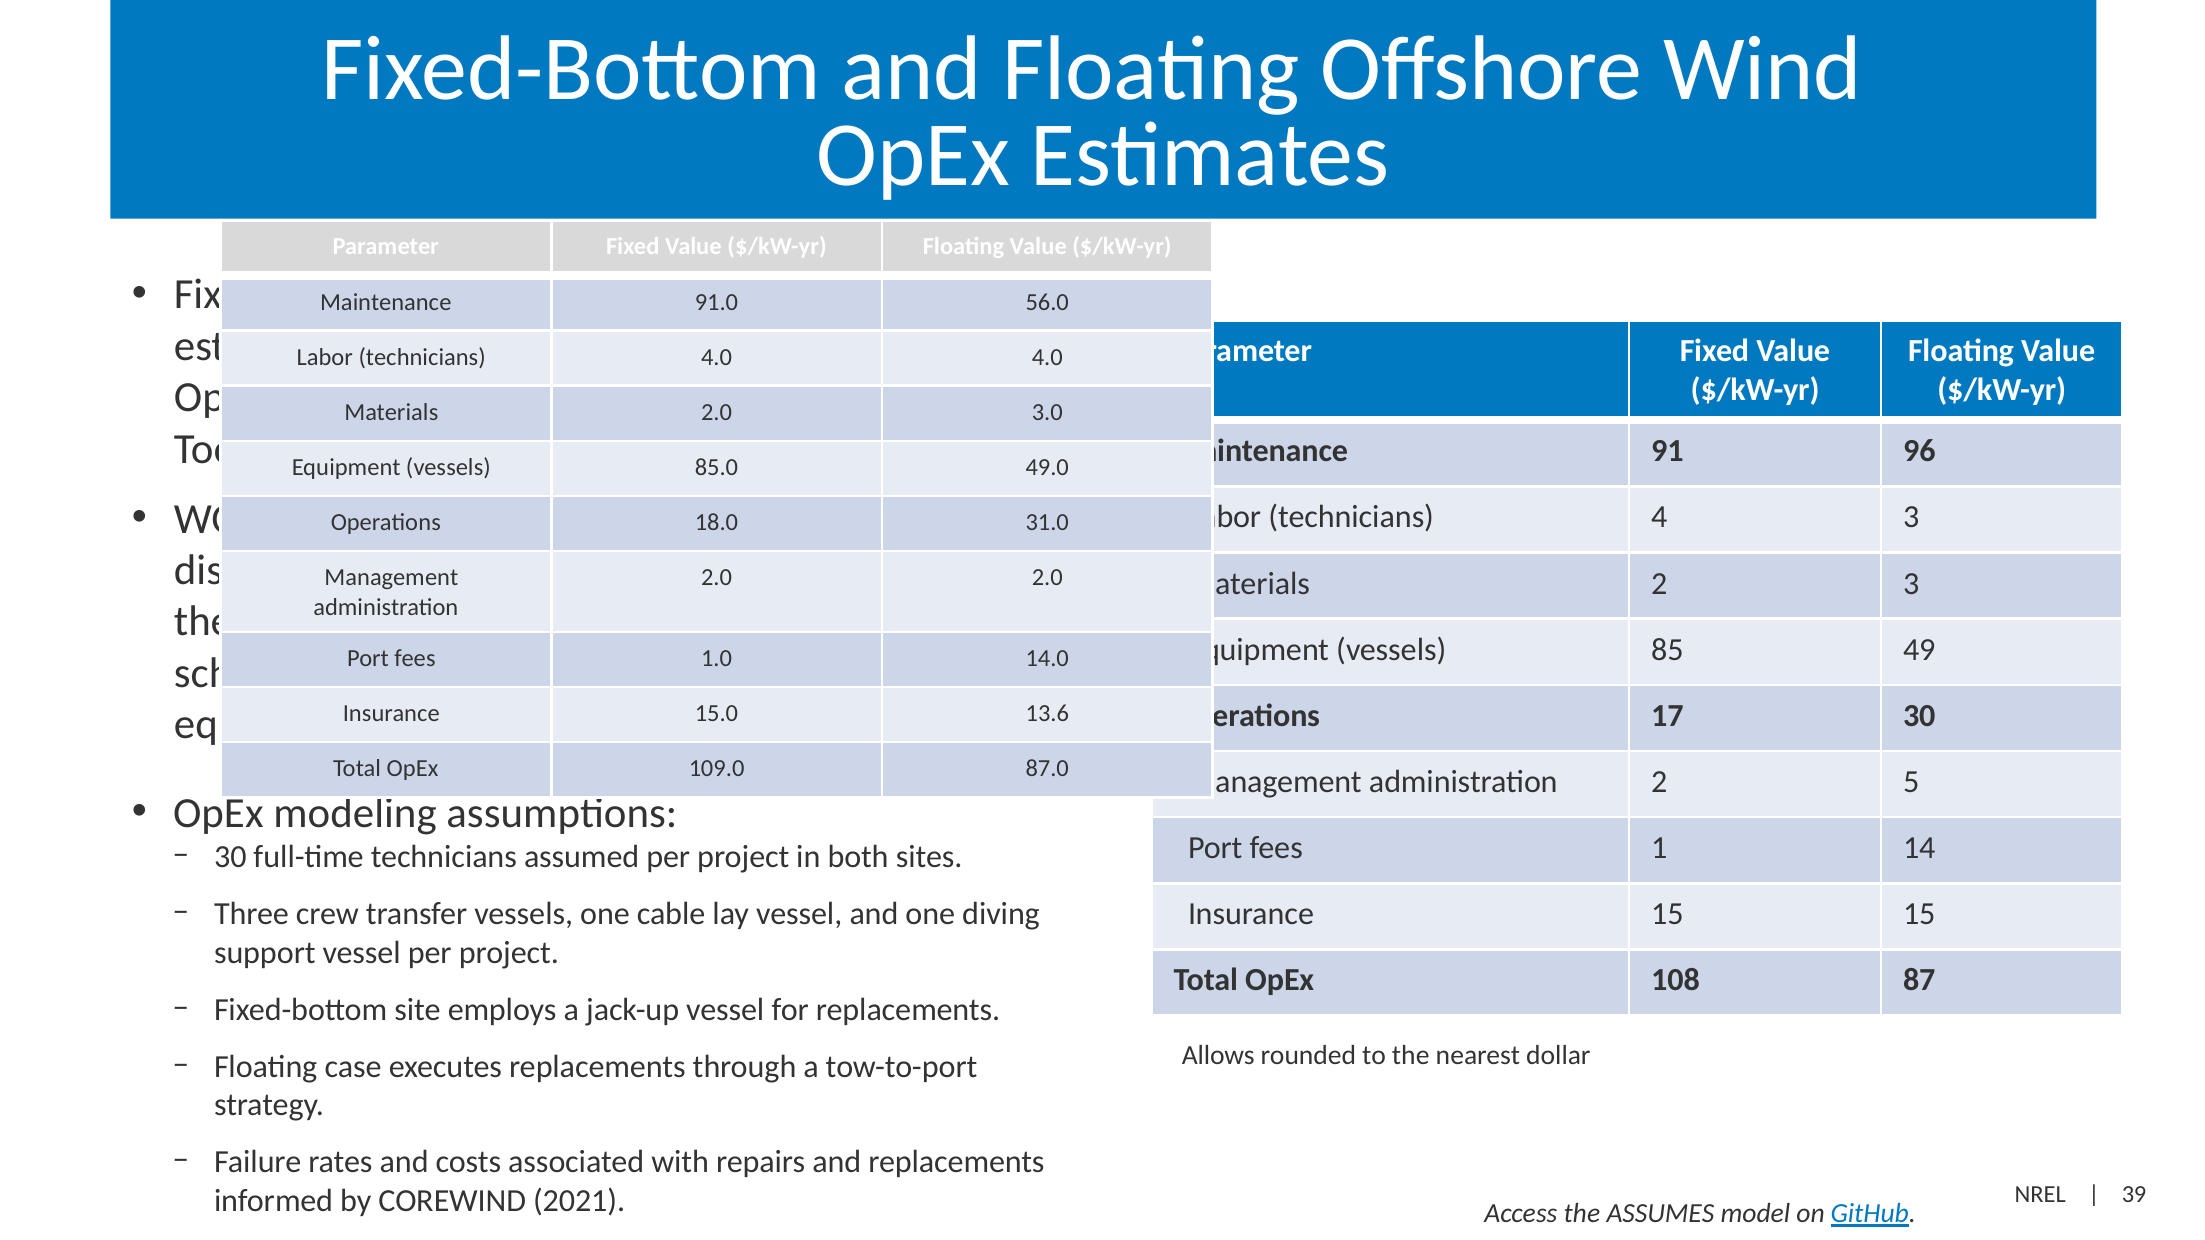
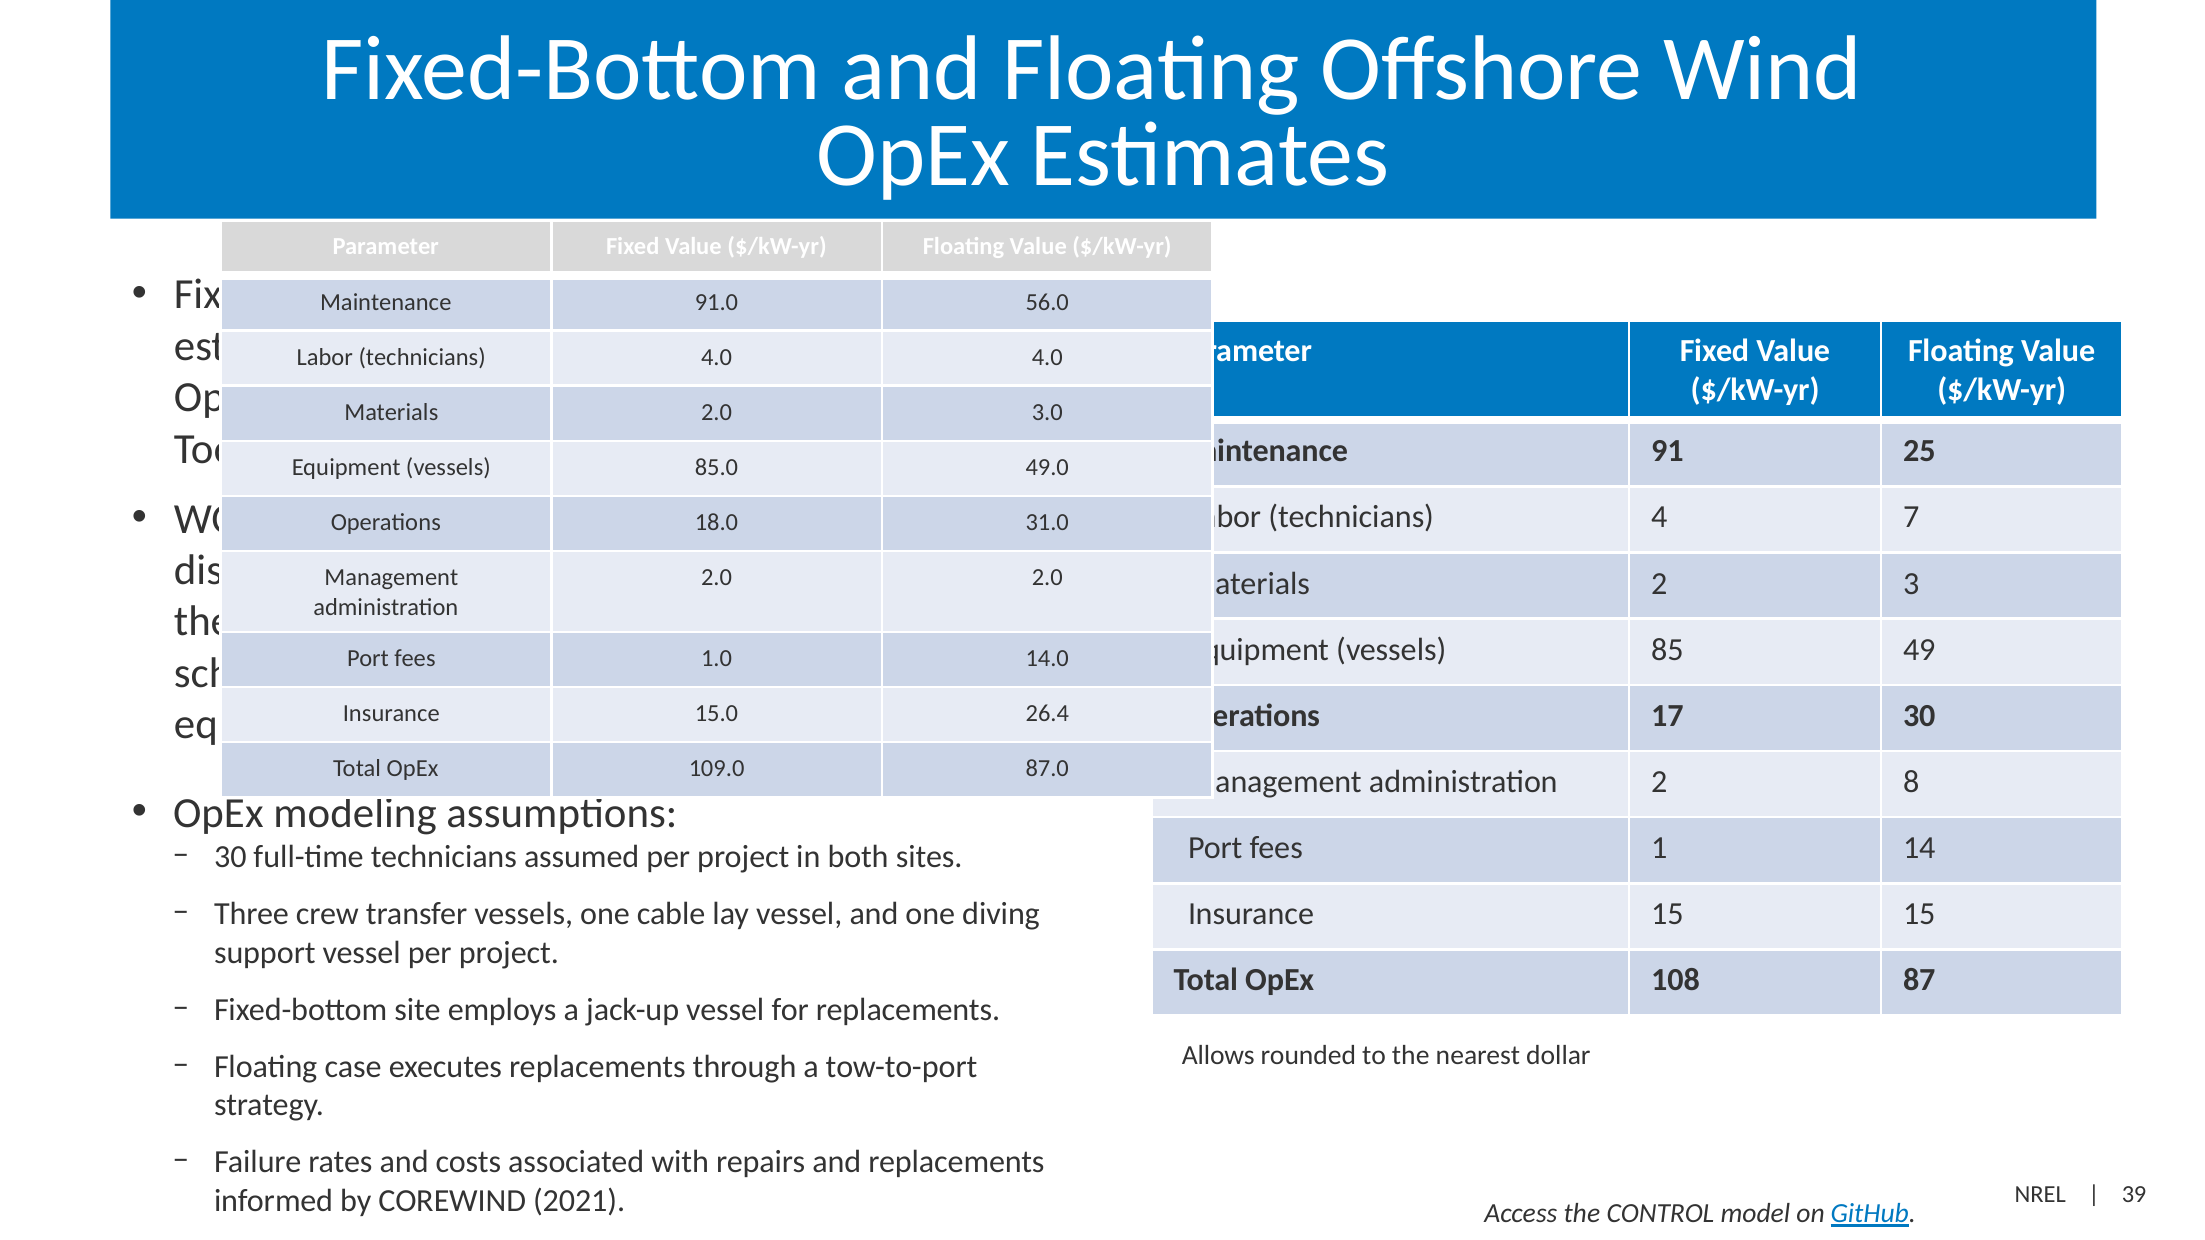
96: 96 -> 25
4 3: 3 -> 7
13.6: 13.6 -> 26.4
5: 5 -> 8
ASSUMES: ASSUMES -> CONTROL
